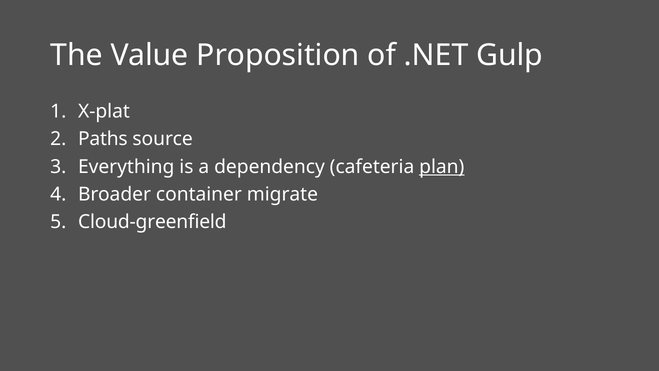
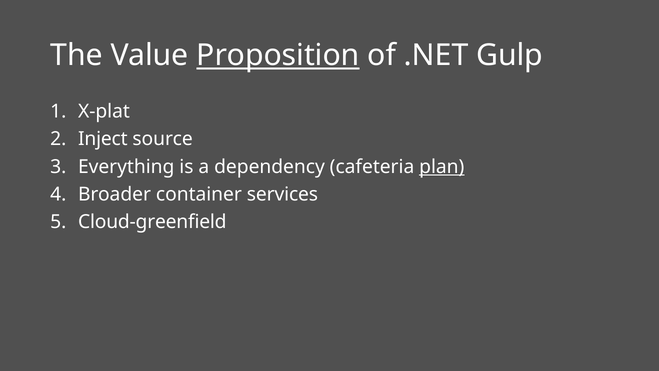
Proposition underline: none -> present
Paths: Paths -> Inject
migrate: migrate -> services
